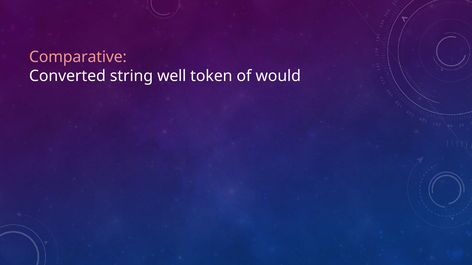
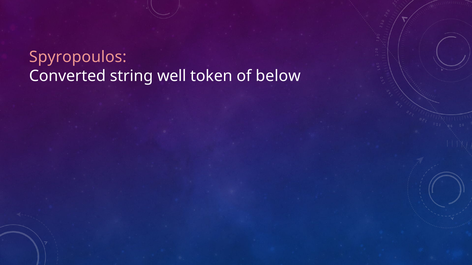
Comparative: Comparative -> Spyropoulos
would: would -> below
